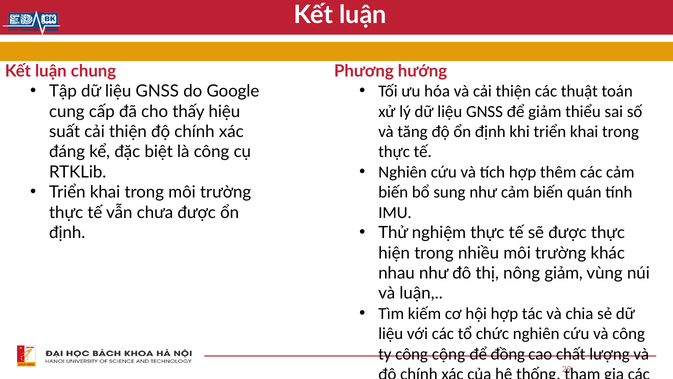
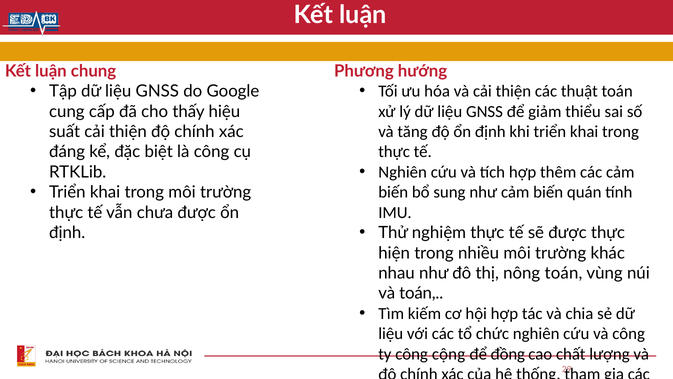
nông giảm: giảm -> toán
và luận: luận -> toán
